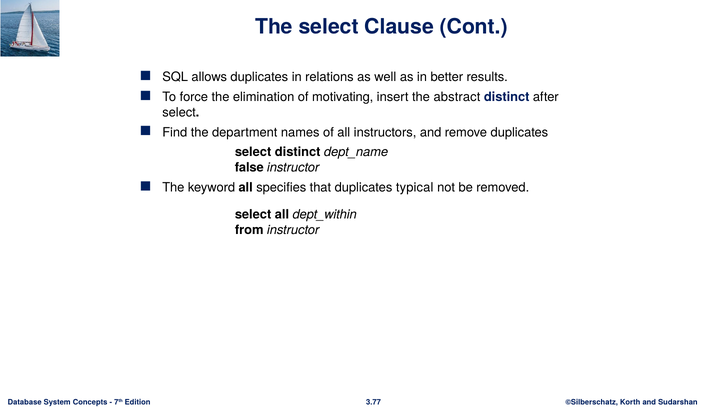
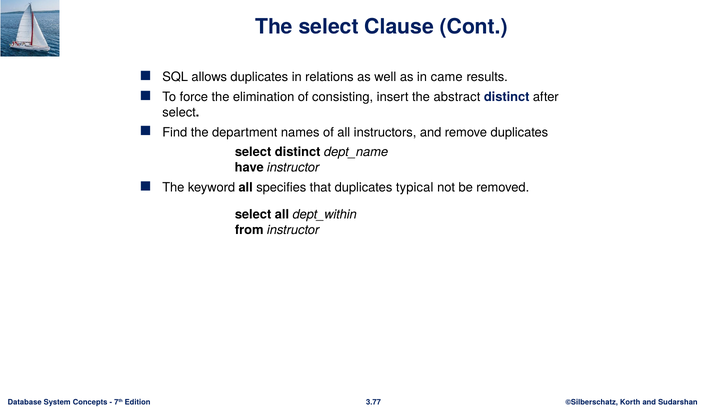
better: better -> came
motivating: motivating -> consisting
false: false -> have
